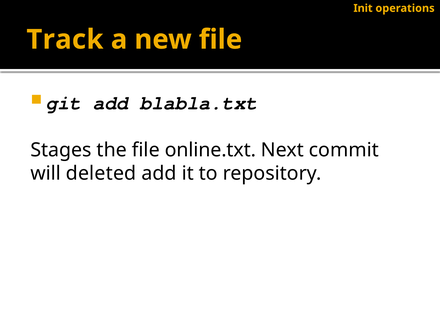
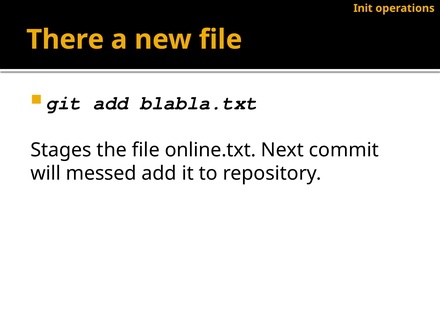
Track: Track -> There
deleted: deleted -> messed
